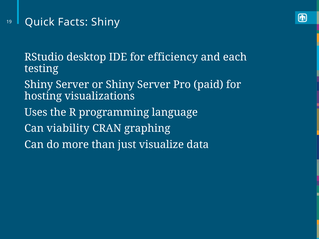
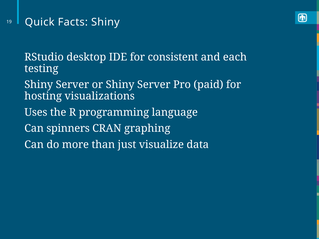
efficiency: efficiency -> consistent
viability: viability -> spinners
